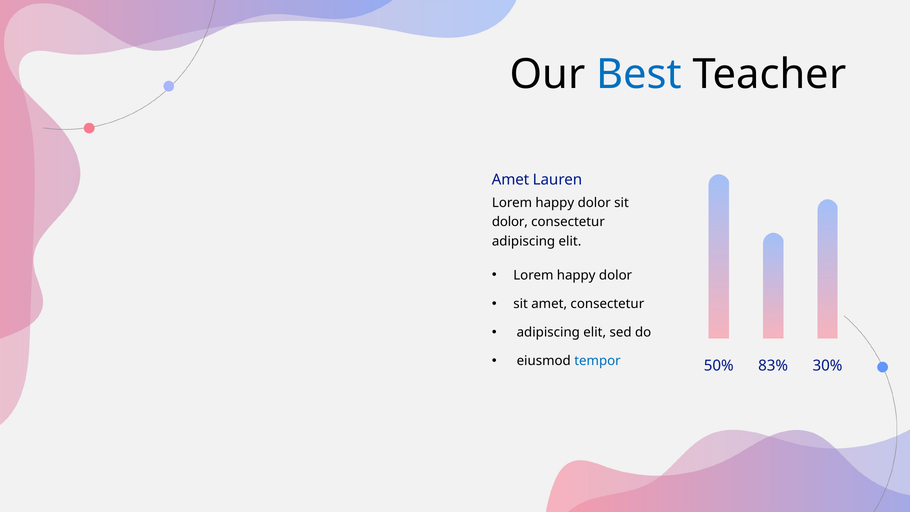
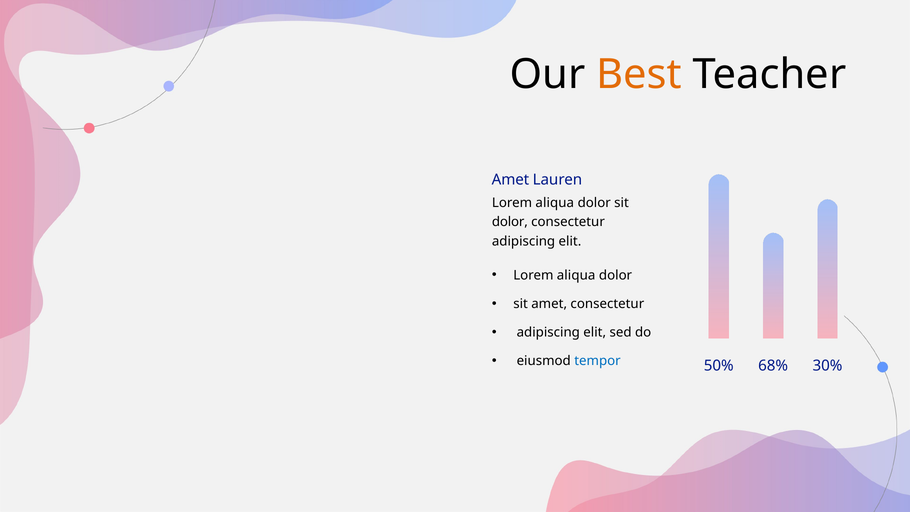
Best colour: blue -> orange
happy at (555, 203): happy -> aliqua
happy at (576, 275): happy -> aliqua
83%: 83% -> 68%
